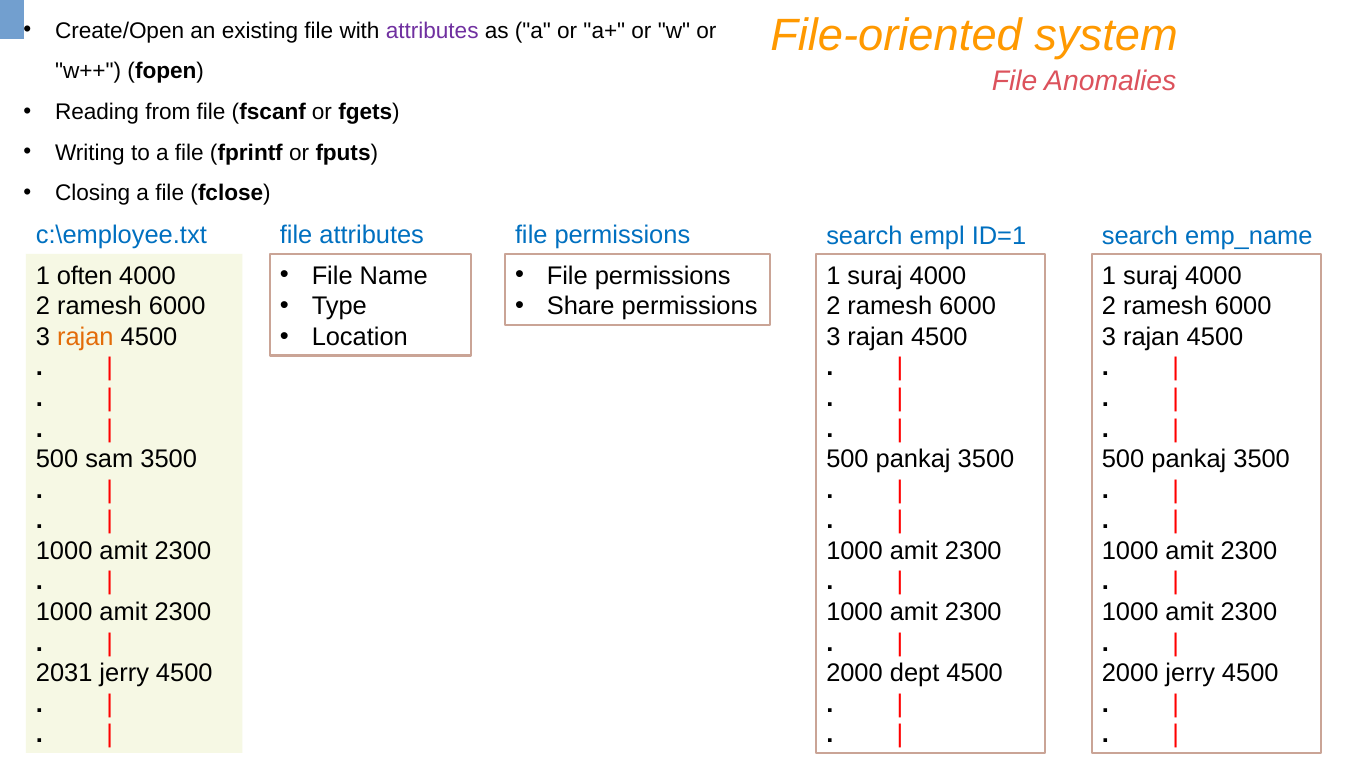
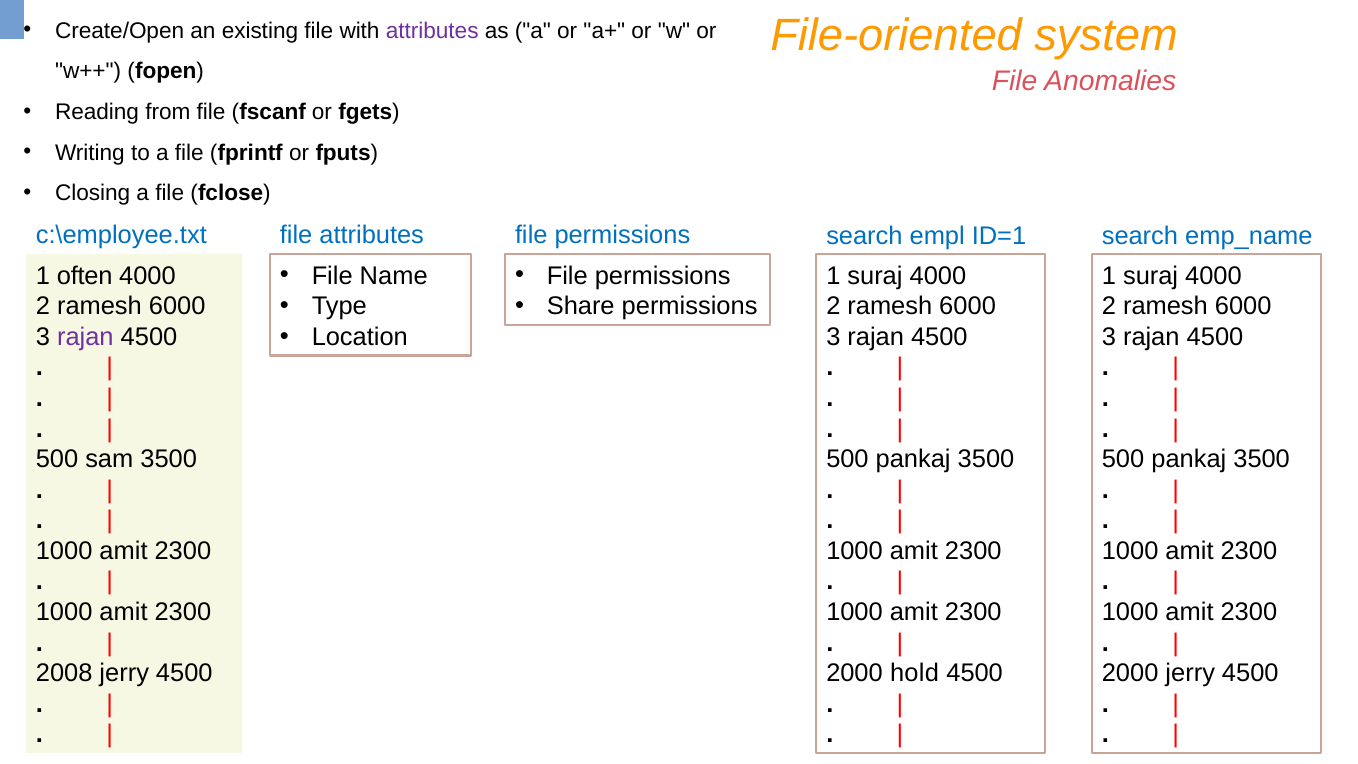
rajan at (85, 337) colour: orange -> purple
2031: 2031 -> 2008
dept: dept -> hold
